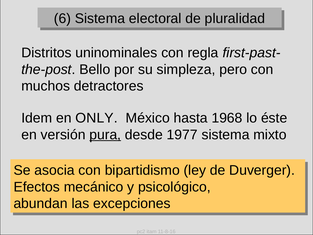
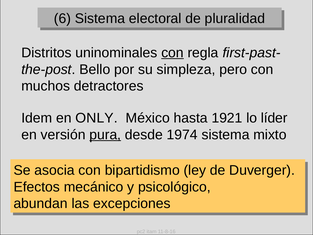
con at (172, 53) underline: none -> present
1968: 1968 -> 1921
éste: éste -> líder
1977: 1977 -> 1974
